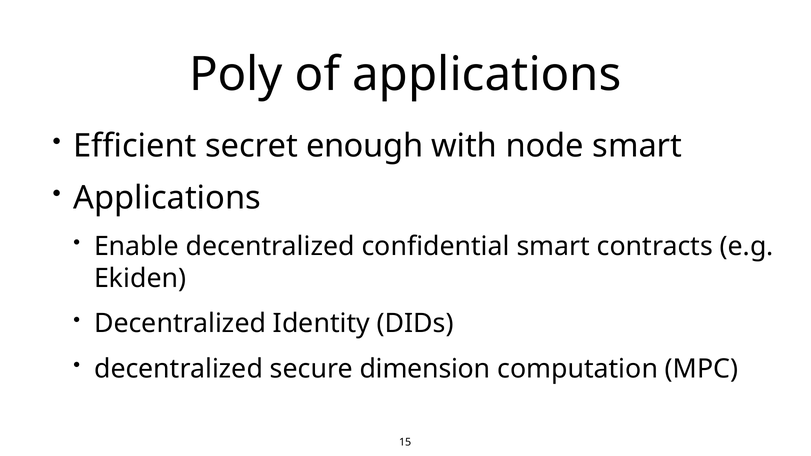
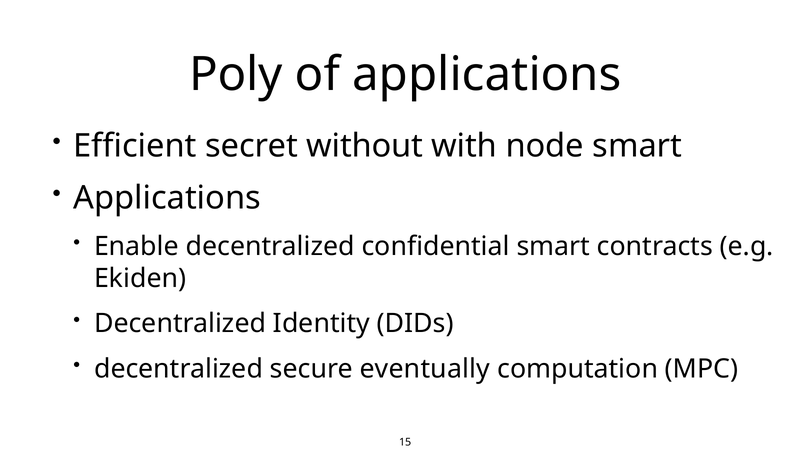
enough: enough -> without
dimension: dimension -> eventually
